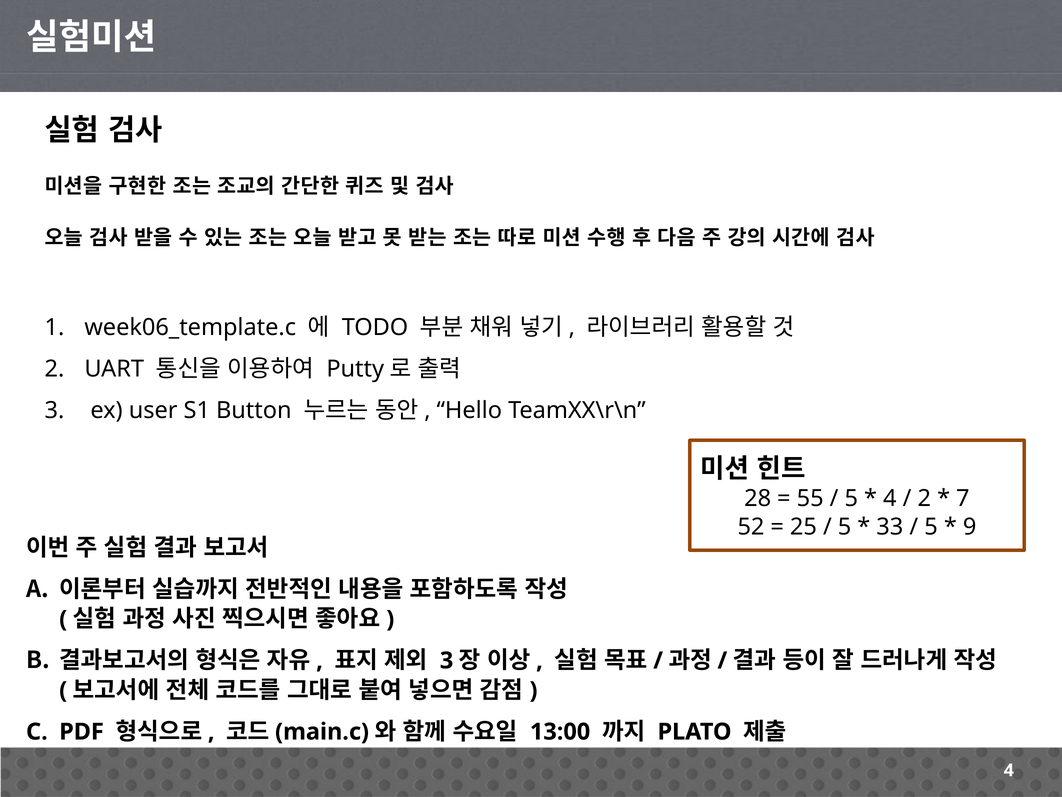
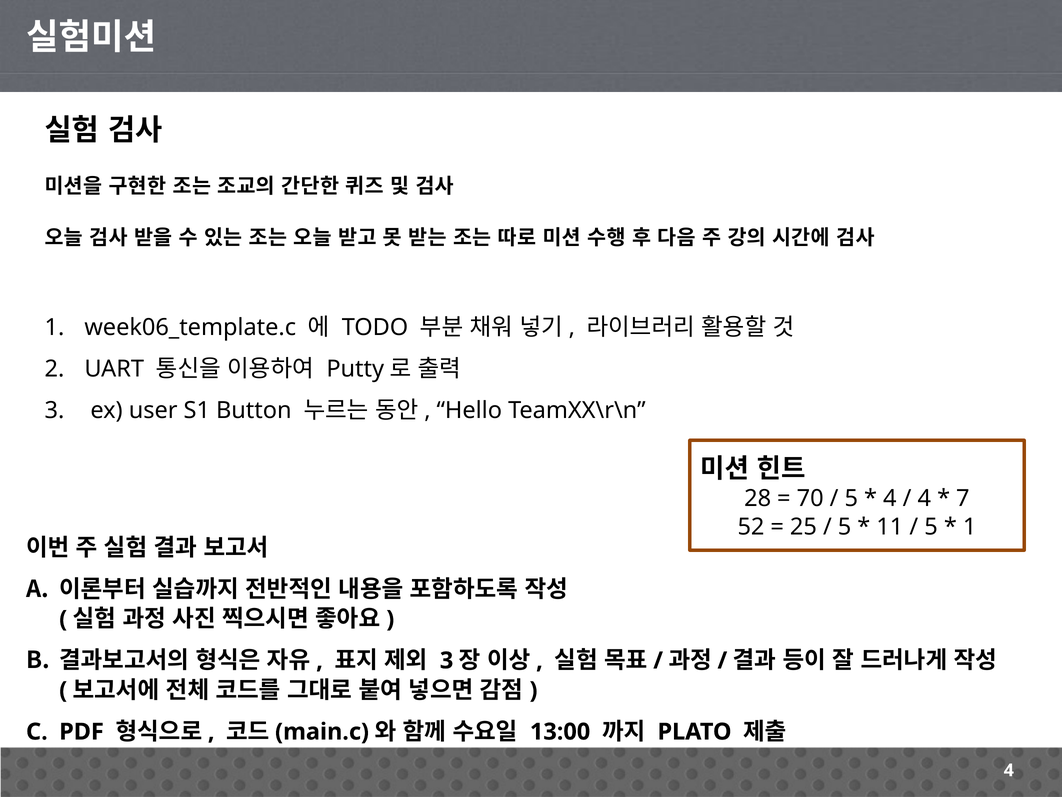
55: 55 -> 70
2 at (924, 498): 2 -> 4
33: 33 -> 11
9 at (970, 527): 9 -> 1
